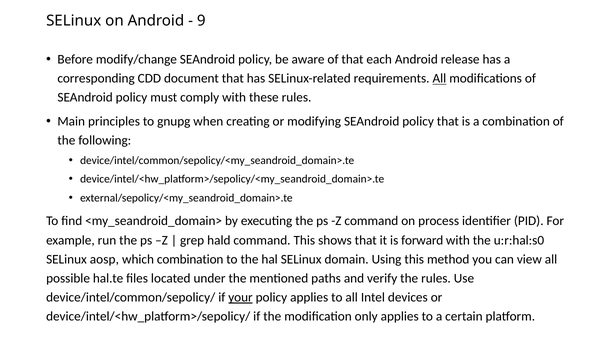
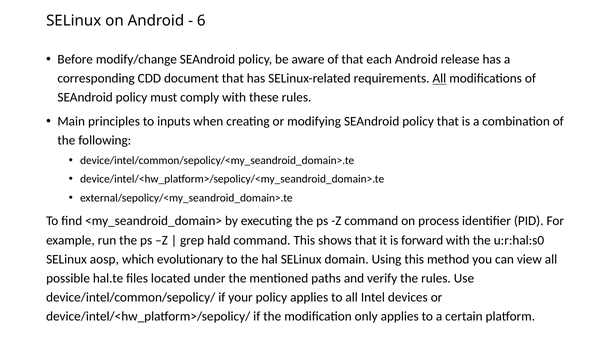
9: 9 -> 6
gnupg: gnupg -> inputs
which combination: combination -> evolutionary
your underline: present -> none
